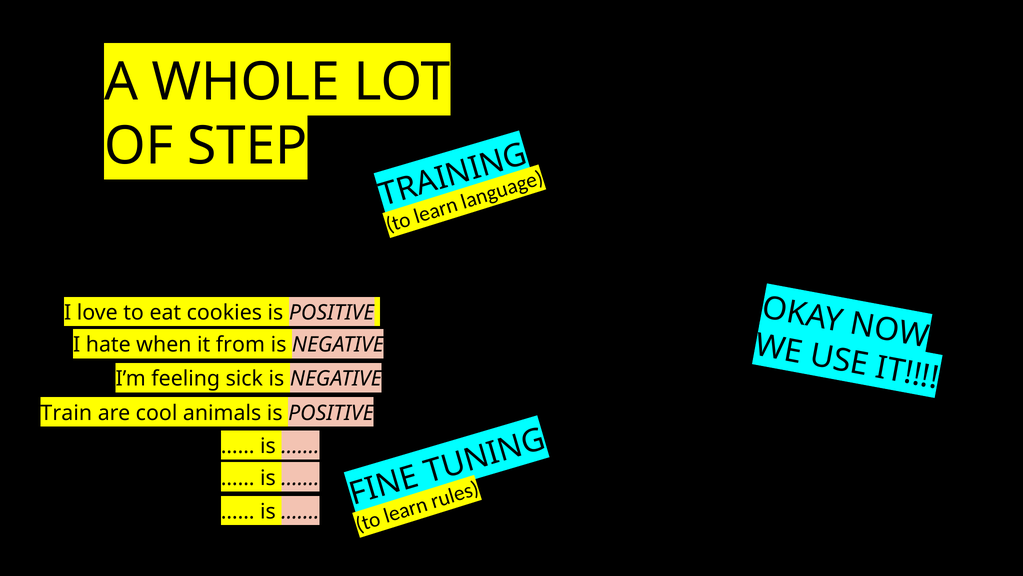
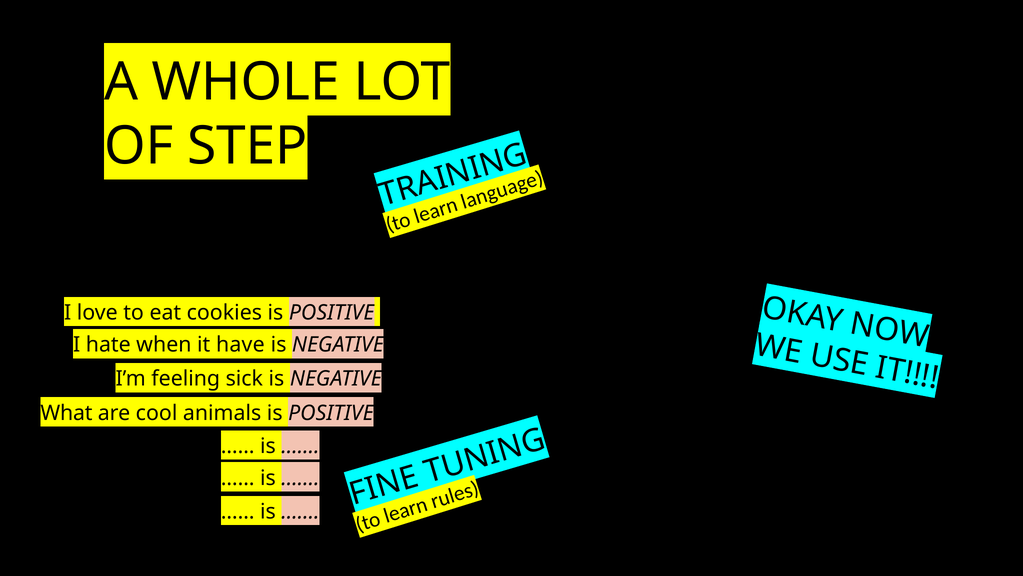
from: from -> have
Train: Train -> What
